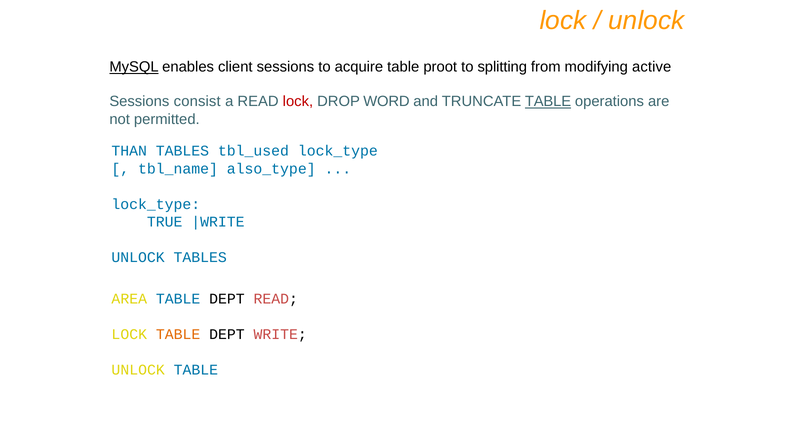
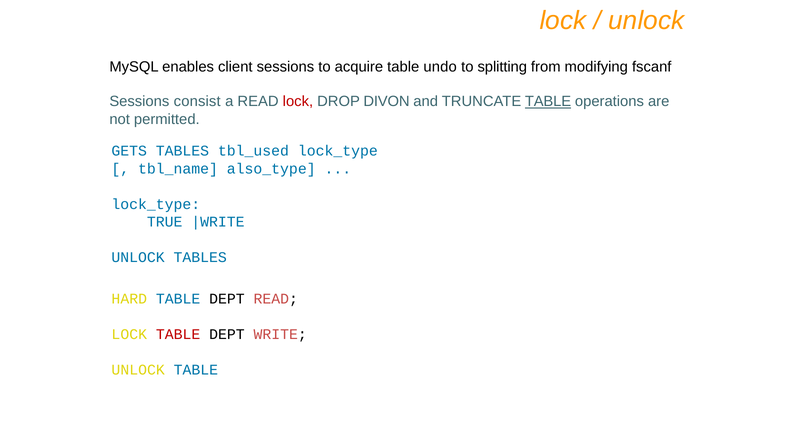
MySQL underline: present -> none
proot: proot -> undo
active: active -> fscanf
WORD: WORD -> DIVON
THAN: THAN -> GETS
AREA: AREA -> HARD
TABLE at (178, 334) colour: orange -> red
